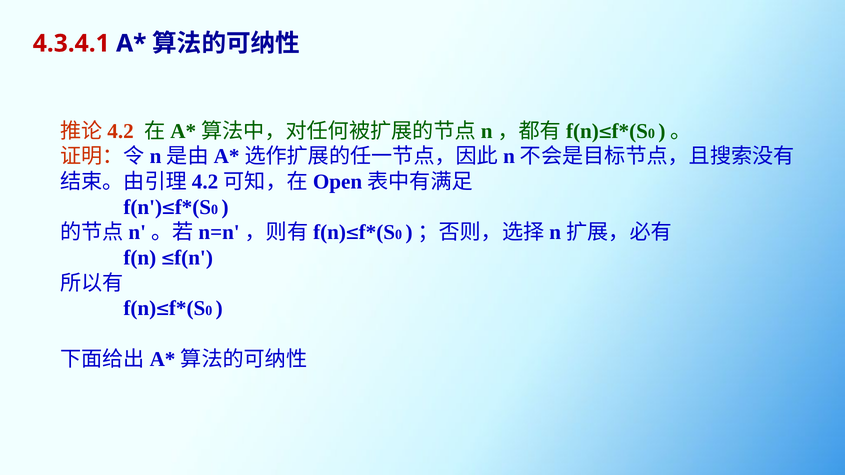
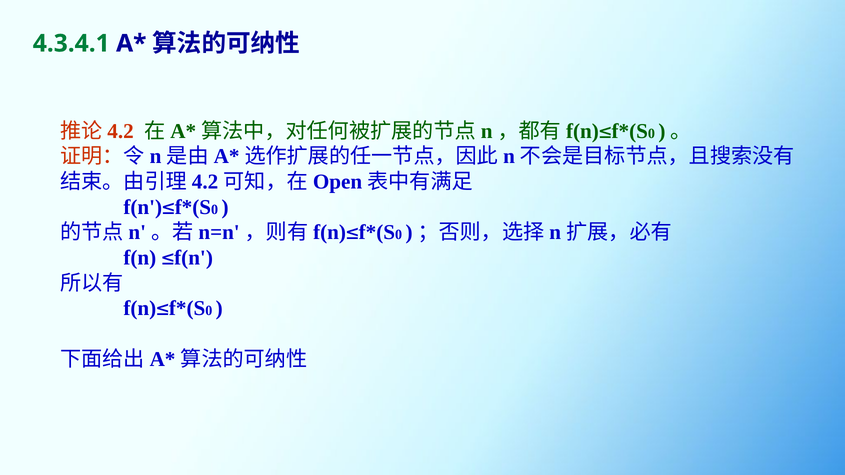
4.3.4.1 colour: red -> green
